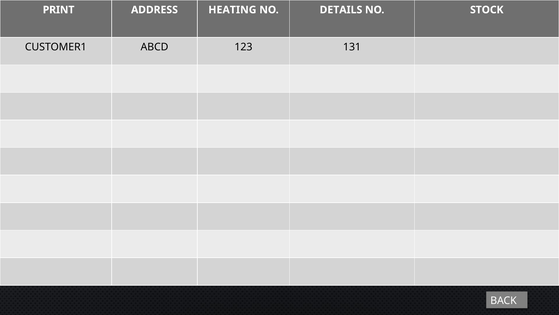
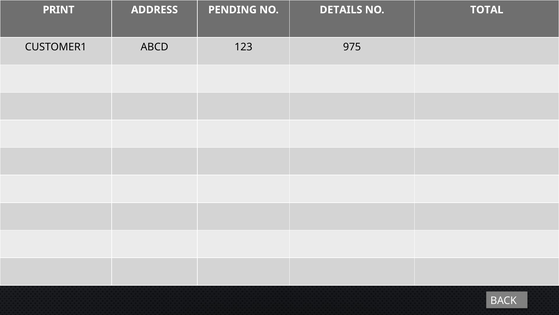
HEATING: HEATING -> PENDING
STOCK: STOCK -> TOTAL
131: 131 -> 975
